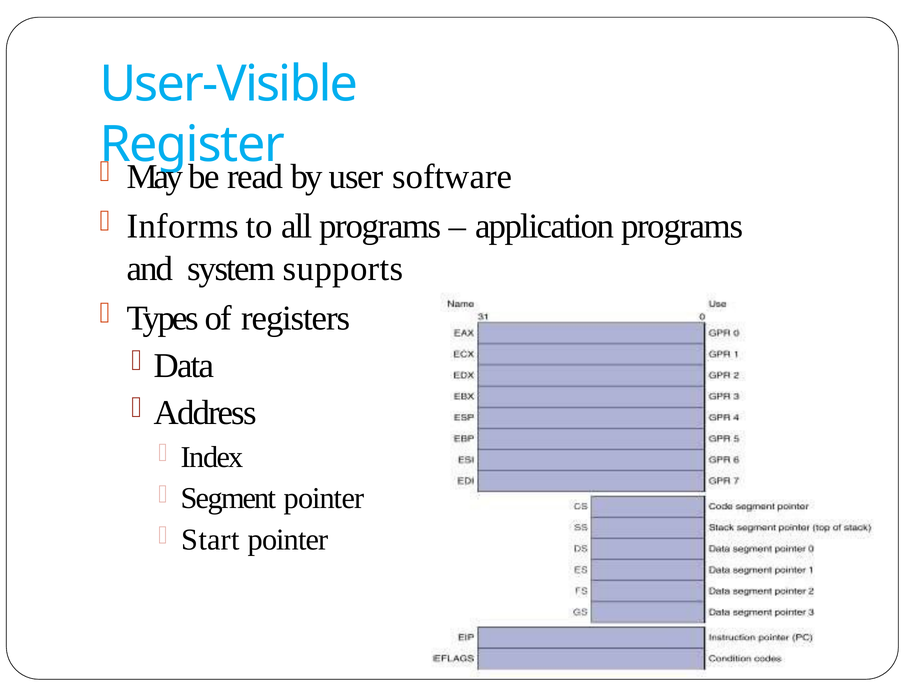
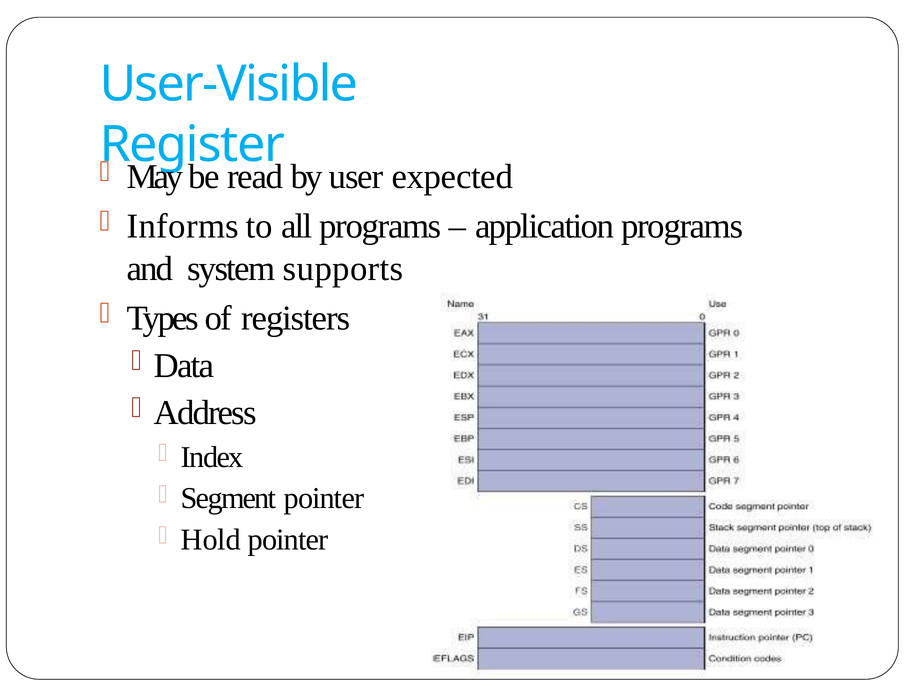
software: software -> expected
Start: Start -> Hold
